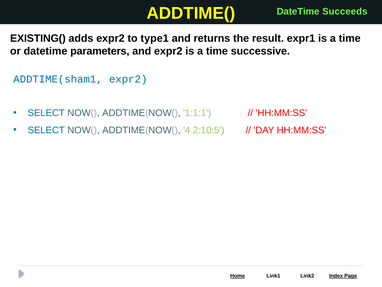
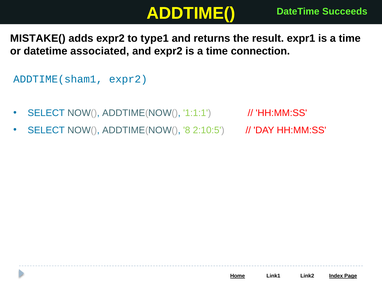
EXISTING(: EXISTING( -> MISTAKE(
parameters: parameters -> associated
successive: successive -> connection
4: 4 -> 8
